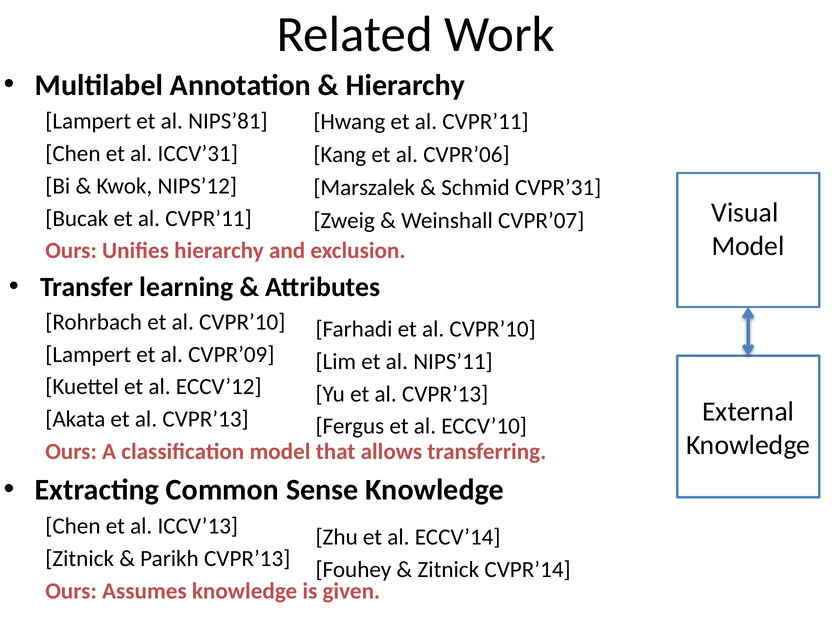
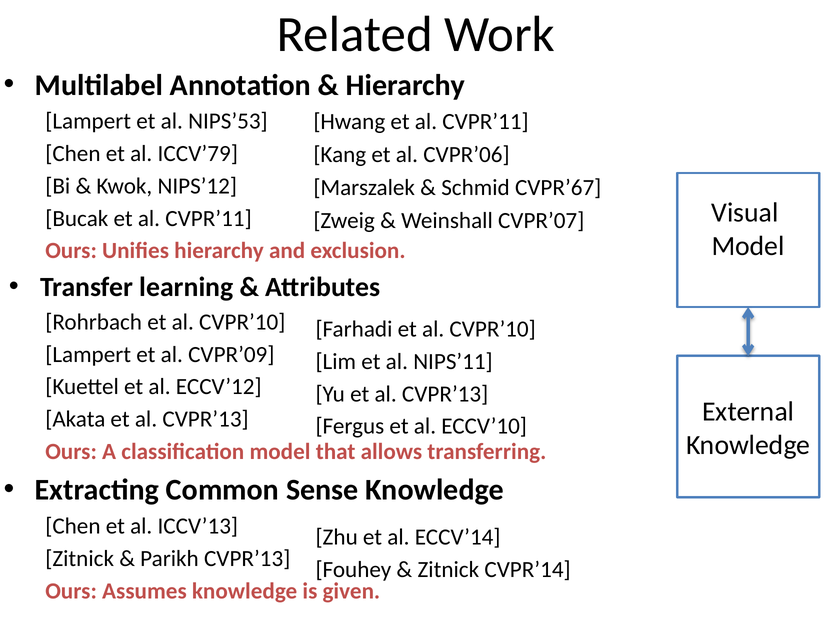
NIPS’81: NIPS’81 -> NIPS’53
ICCV’31: ICCV’31 -> ICCV’79
CVPR’31: CVPR’31 -> CVPR’67
